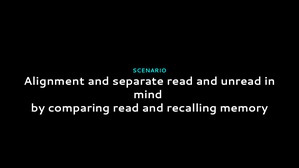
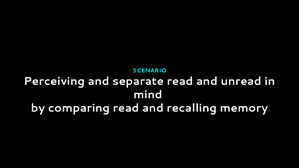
Alignment: Alignment -> Perceiving
